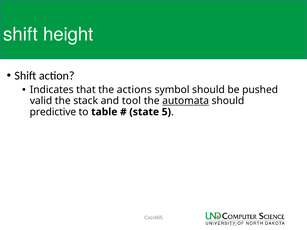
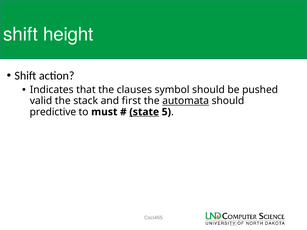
actions: actions -> clauses
tool: tool -> first
table: table -> must
state underline: none -> present
